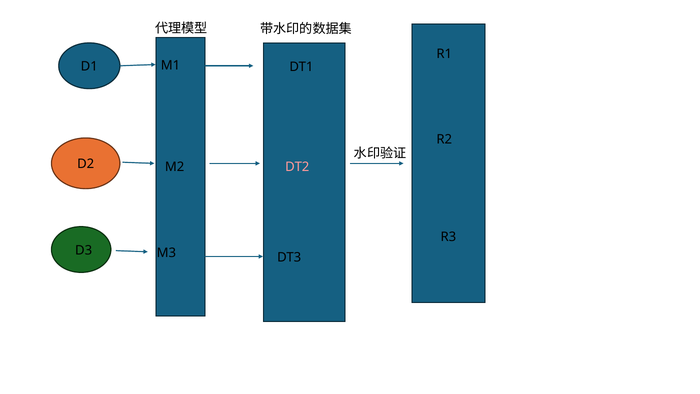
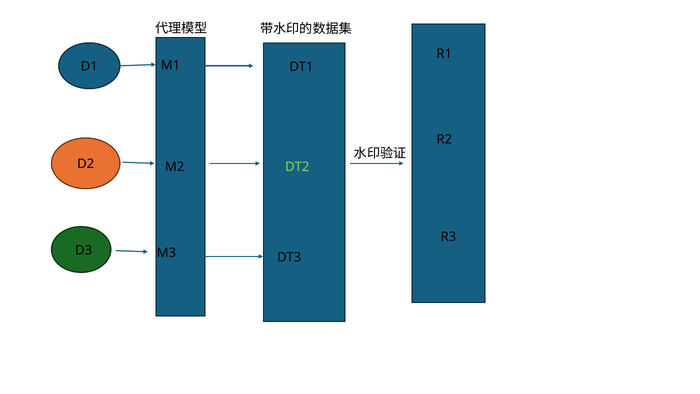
DT2 colour: pink -> light green
